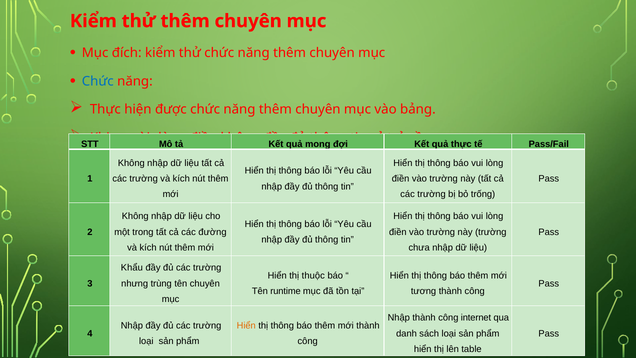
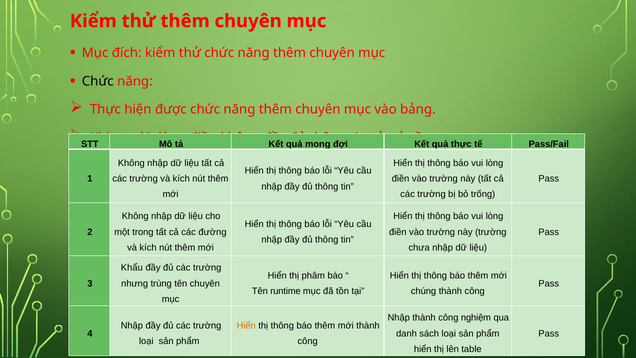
Chức at (98, 81) colour: blue -> black
thuộc: thuộc -> phâm
tương: tương -> chúng
internet: internet -> nghiệm
